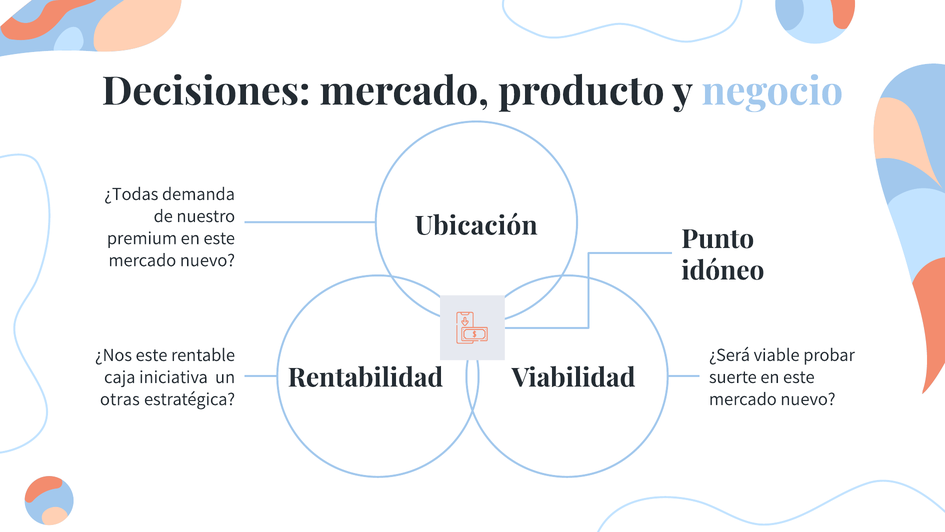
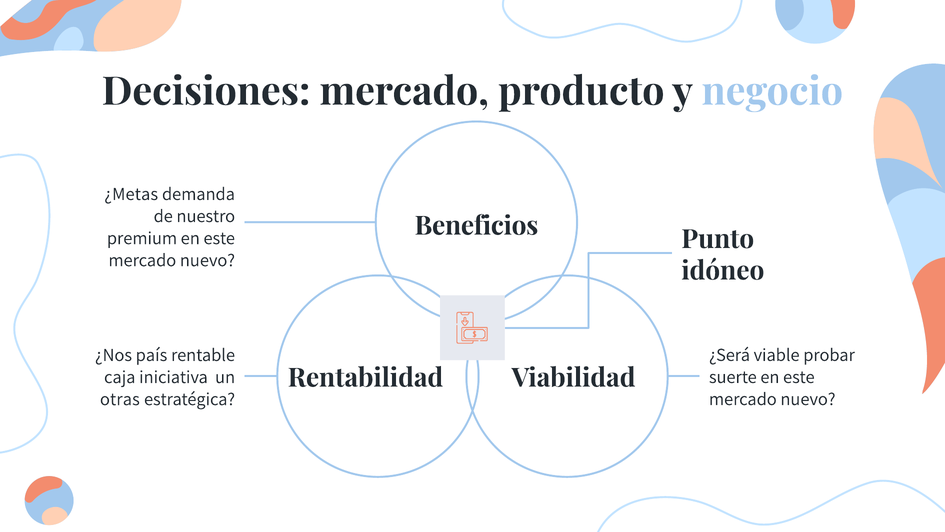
¿Todas: ¿Todas -> ¿Metas
Ubicación: Ubicación -> Beneficios
¿Nos este: este -> país
